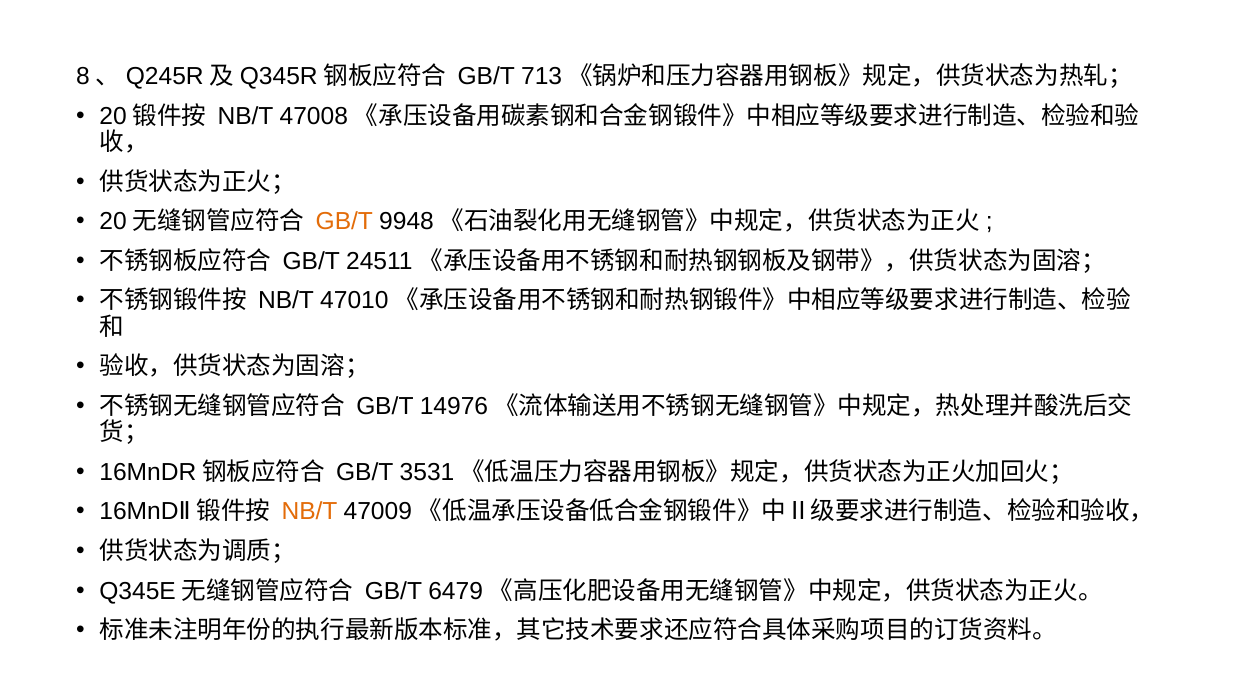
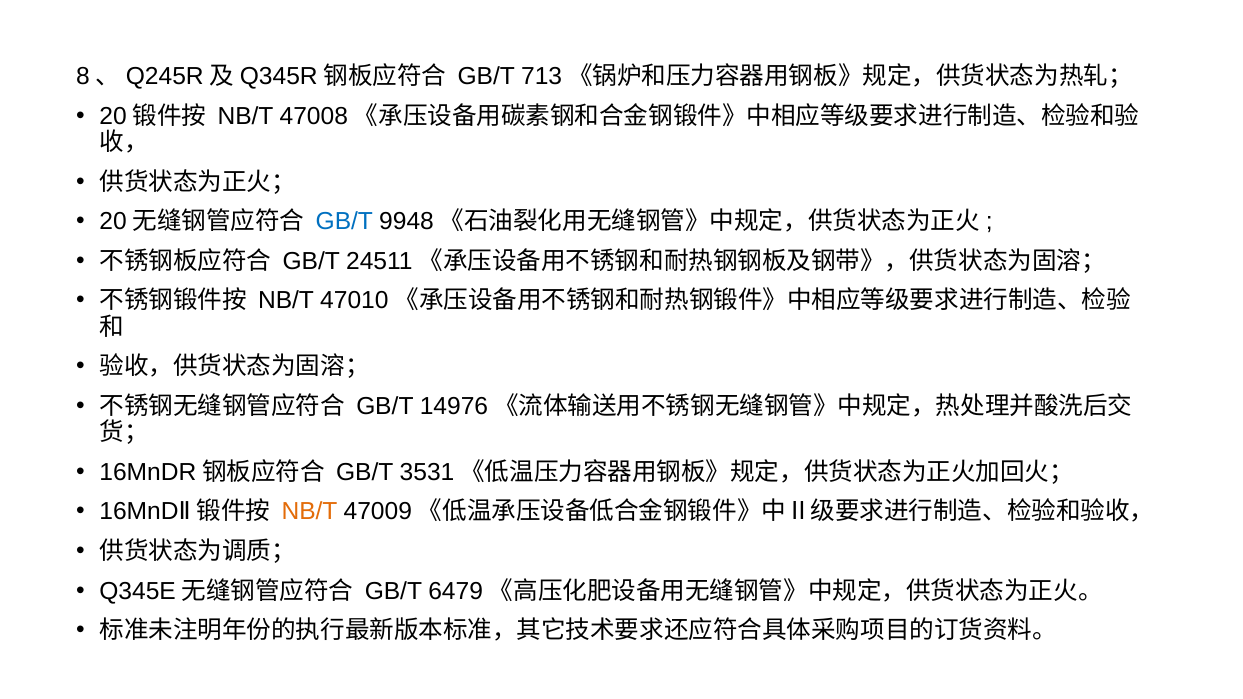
GB/T at (344, 222) colour: orange -> blue
